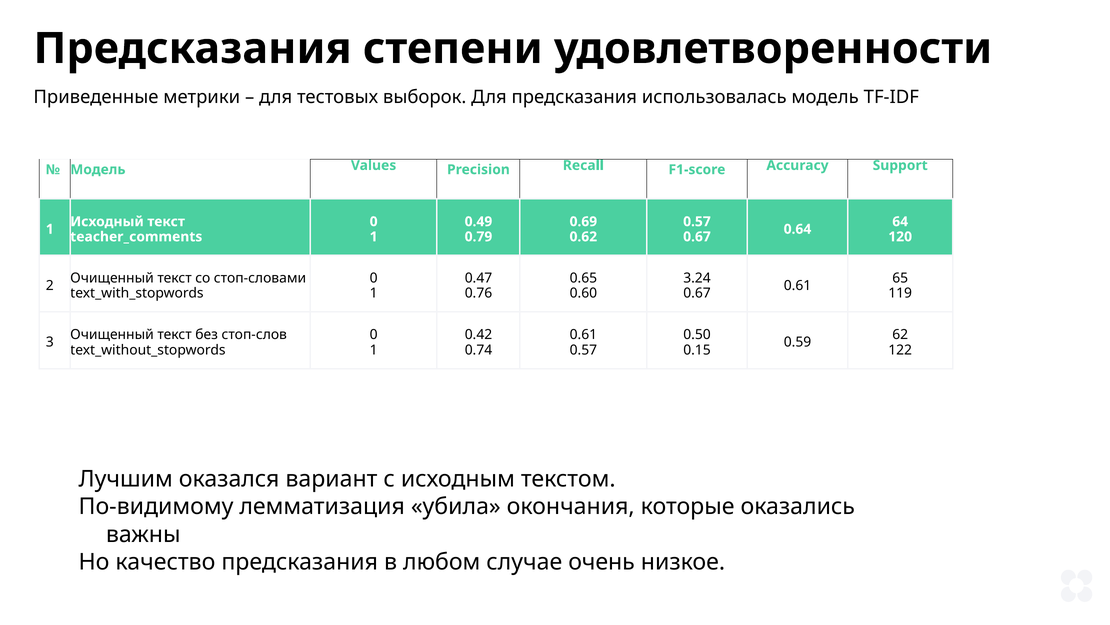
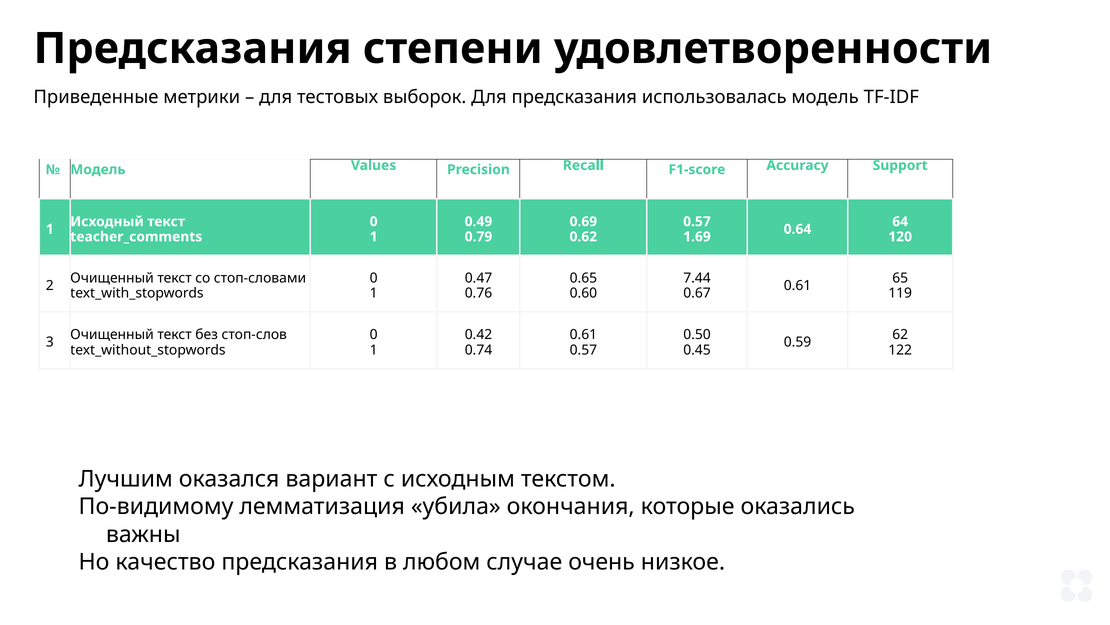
0.67 at (697, 237): 0.67 -> 1.69
3.24: 3.24 -> 7.44
0.15: 0.15 -> 0.45
